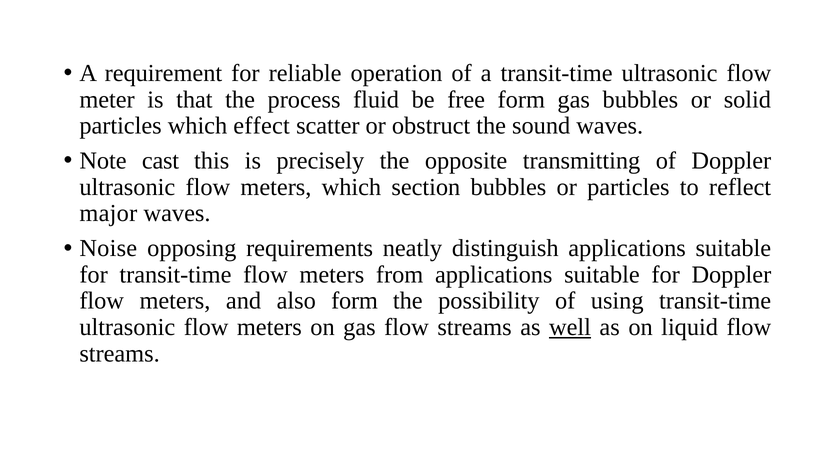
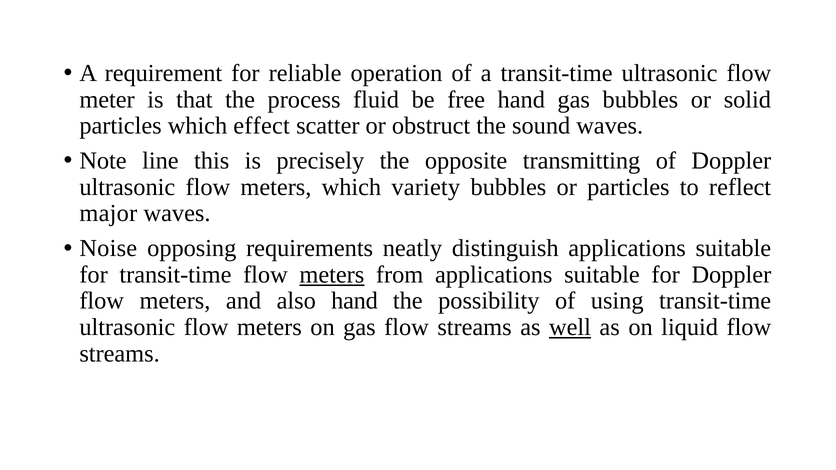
free form: form -> hand
cast: cast -> line
section: section -> variety
meters at (332, 275) underline: none -> present
also form: form -> hand
